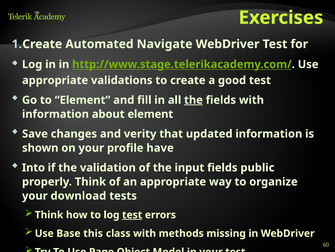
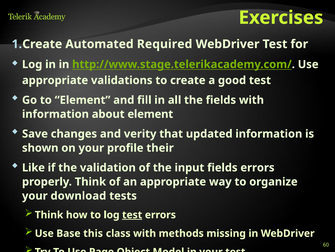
Navigate: Navigate -> Required
the at (193, 100) underline: present -> none
have: have -> their
Into: Into -> Like
fields public: public -> errors
